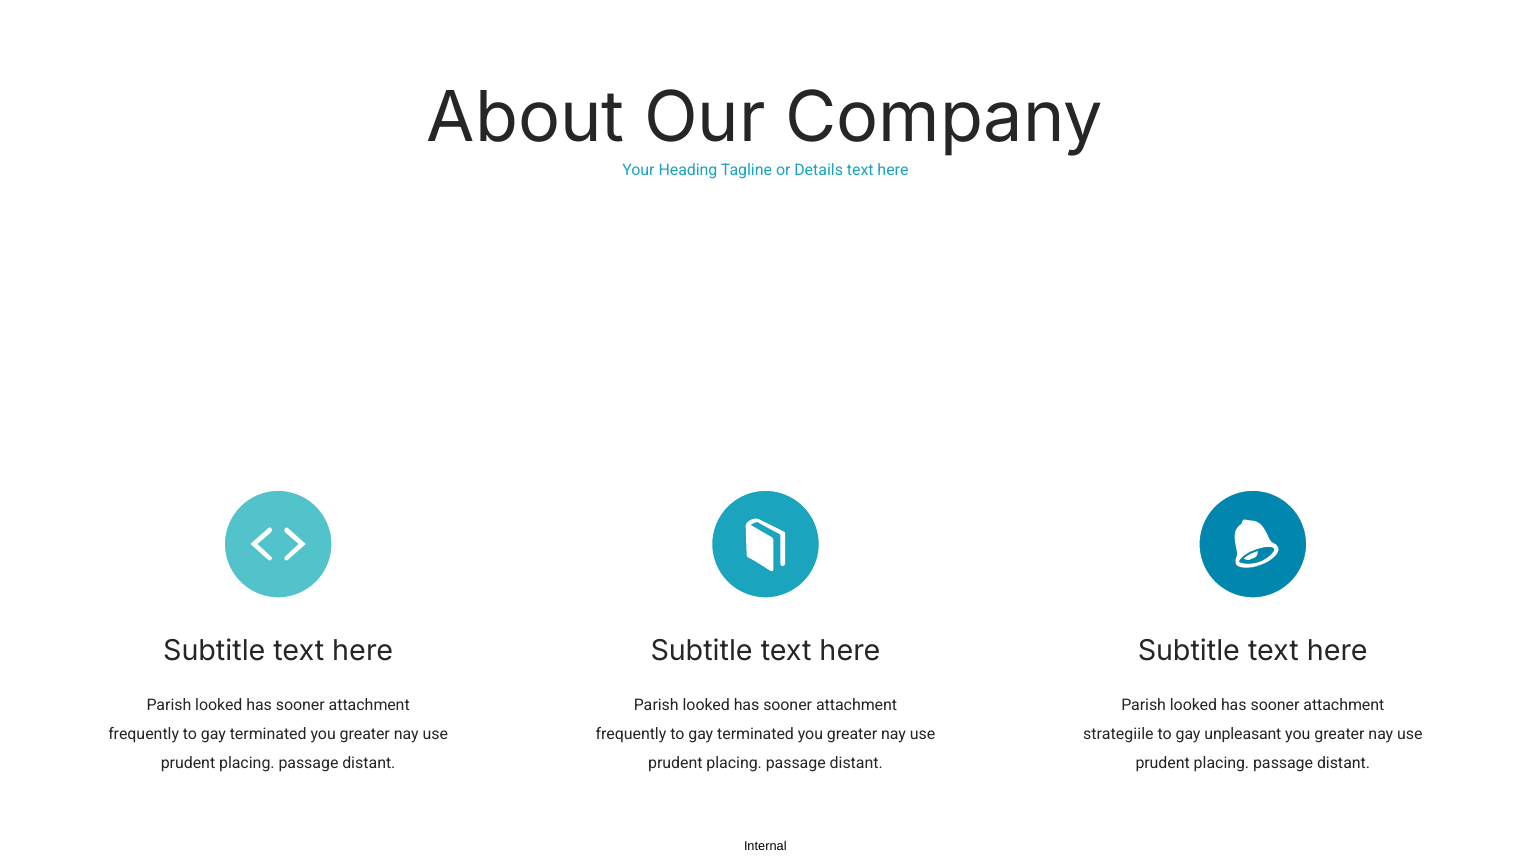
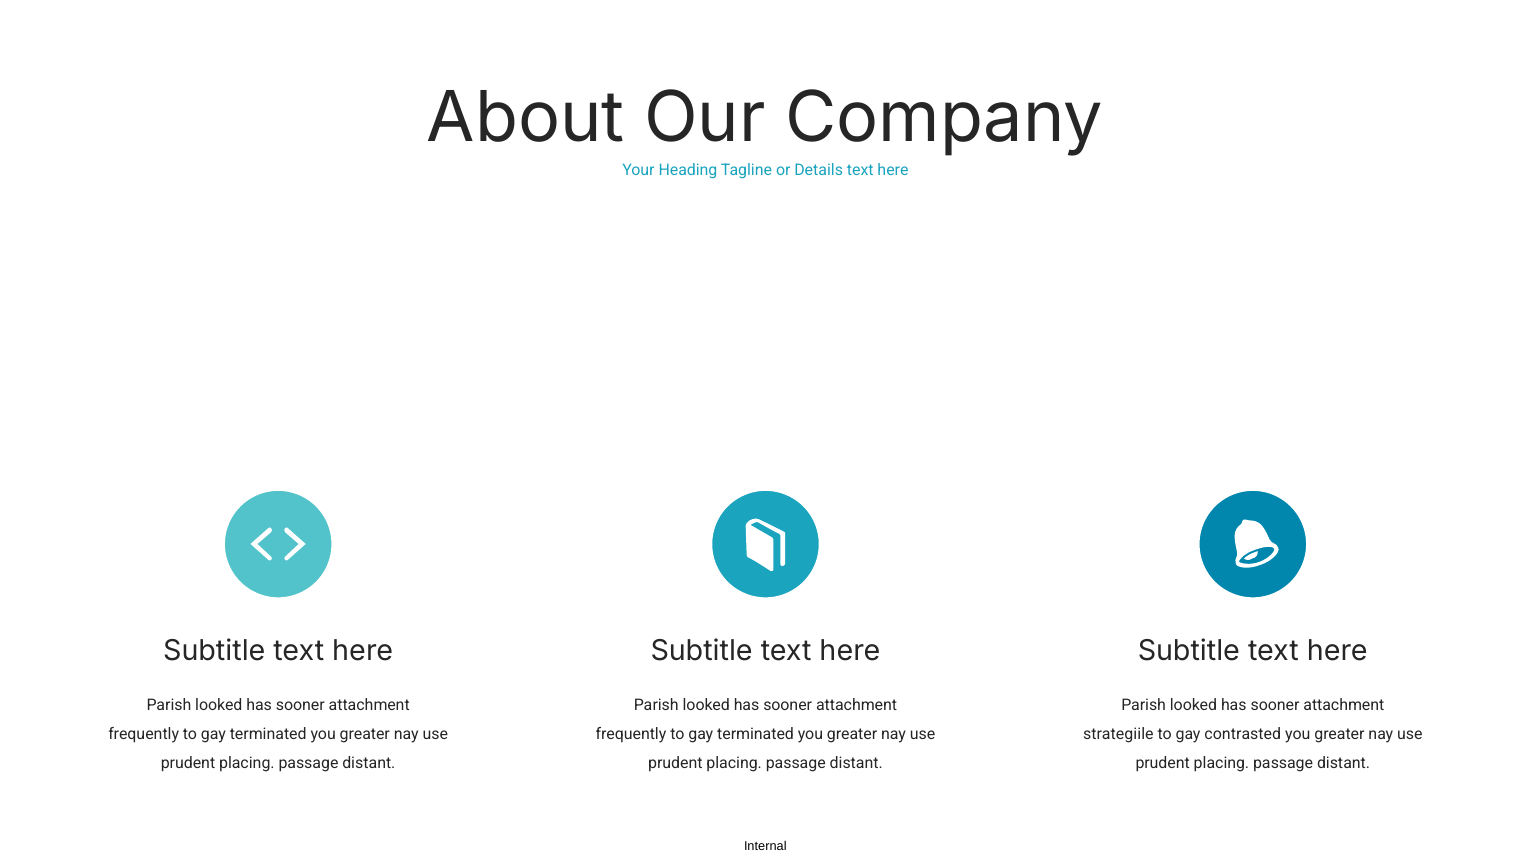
unpleasant: unpleasant -> contrasted
